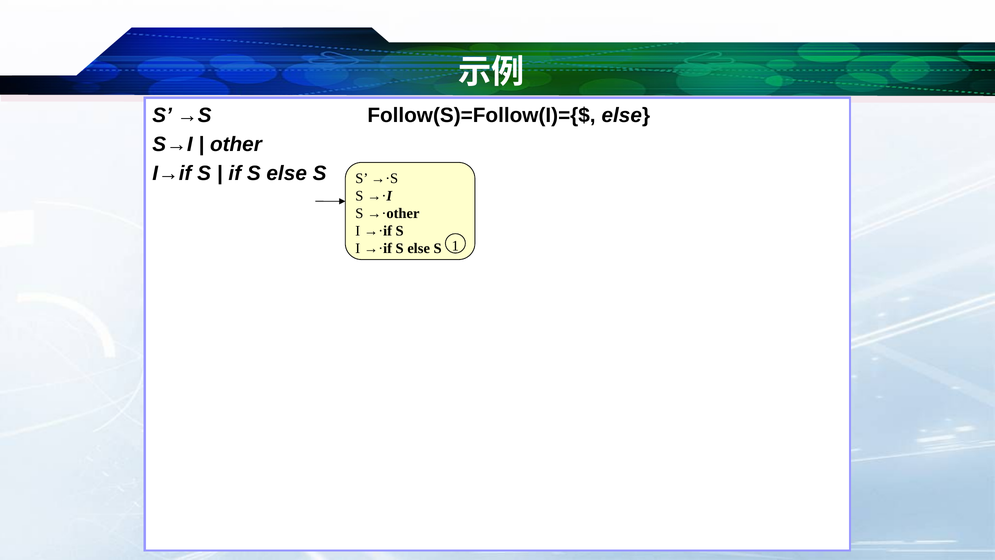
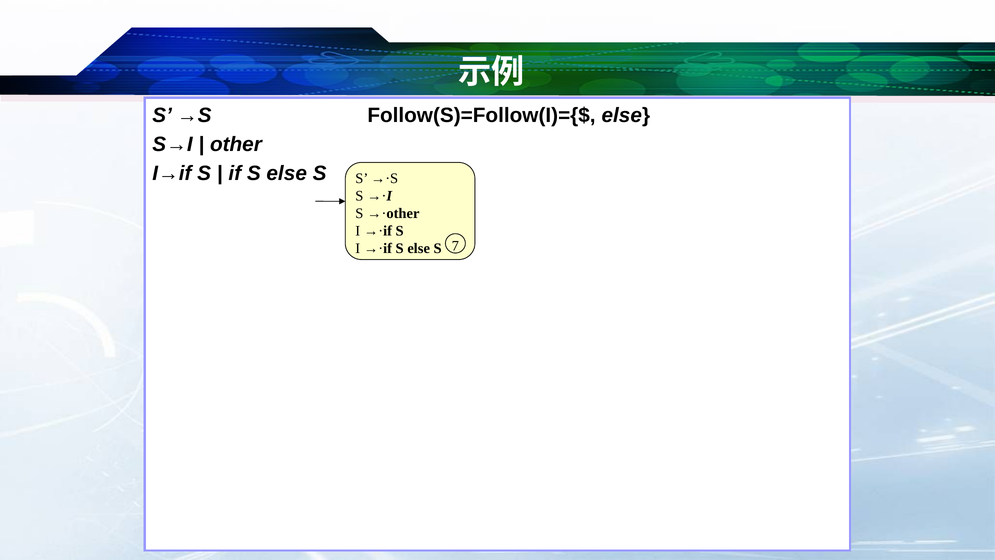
1: 1 -> 7
